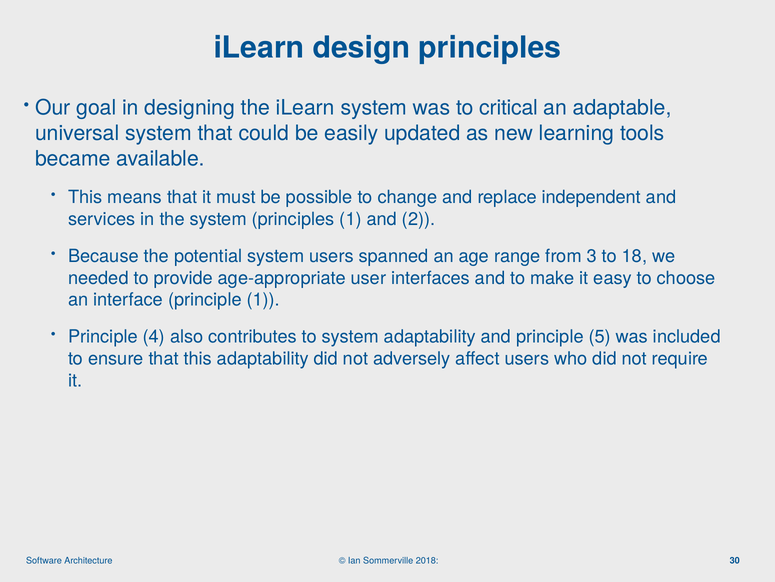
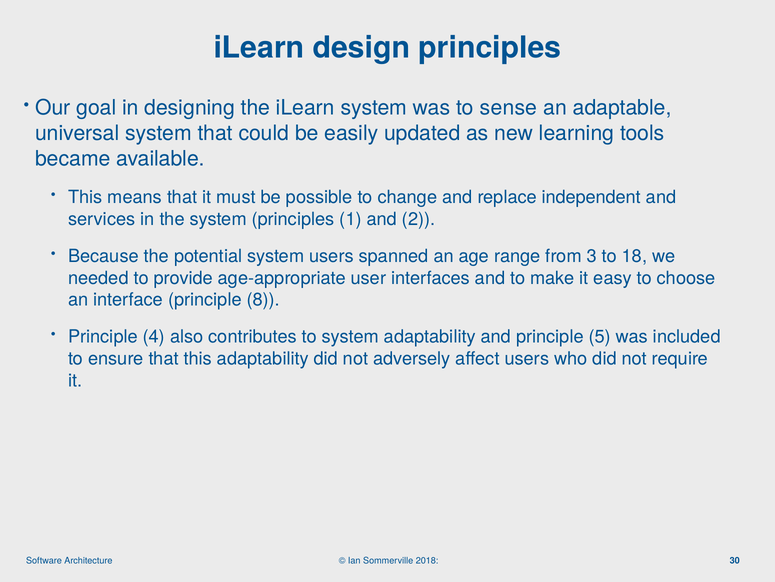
critical: critical -> sense
principle 1: 1 -> 8
